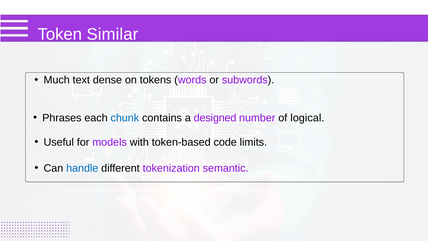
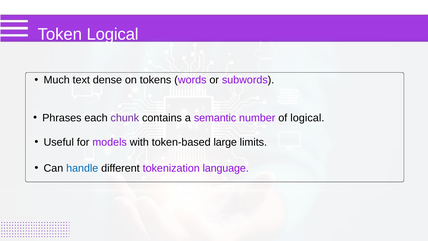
Token Similar: Similar -> Logical
chunk colour: blue -> purple
designed: designed -> semantic
code: code -> large
semantic: semantic -> language
